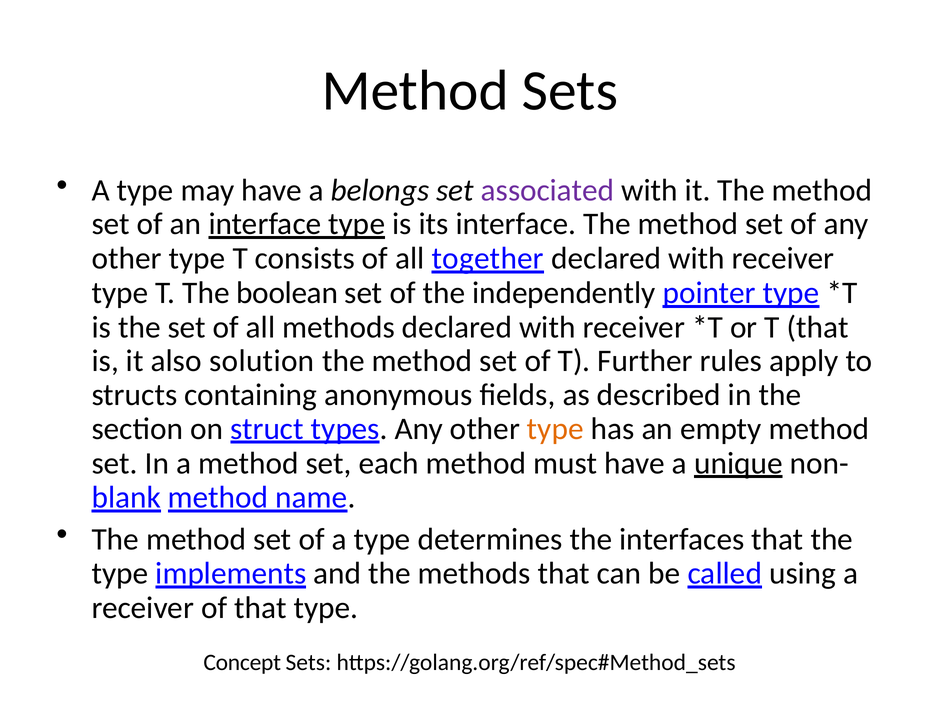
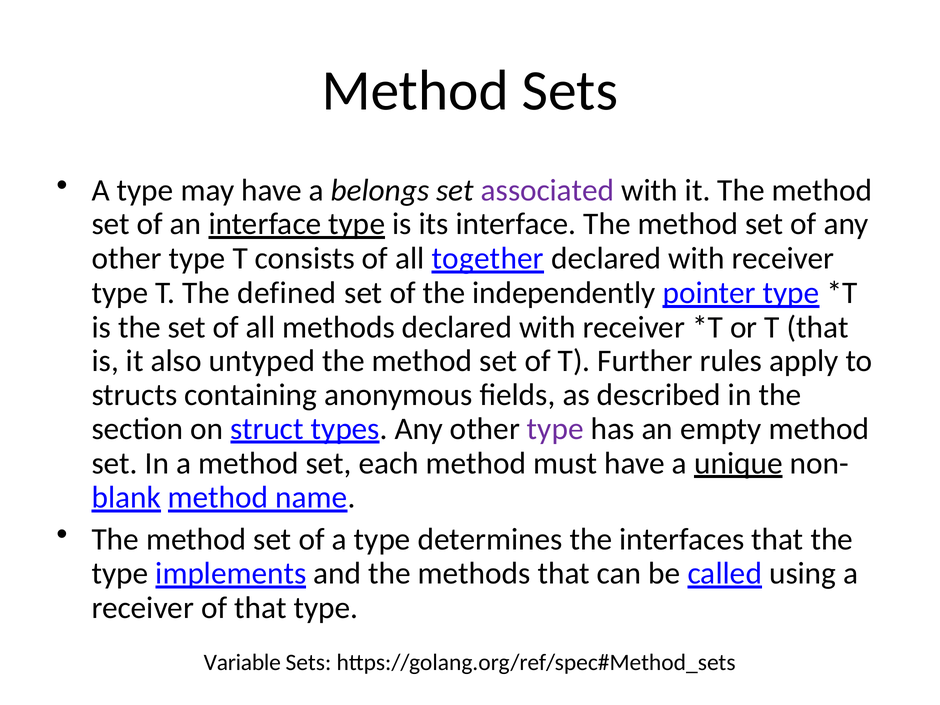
boolean: boolean -> defined
solution: solution -> untyped
type at (555, 429) colour: orange -> purple
Concept: Concept -> Variable
